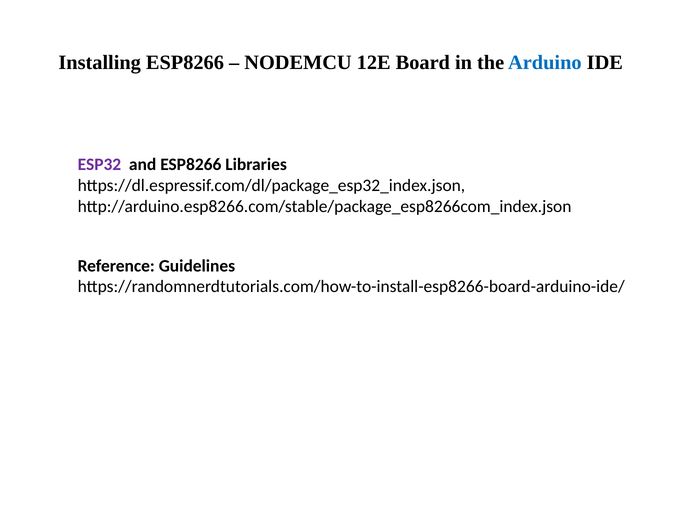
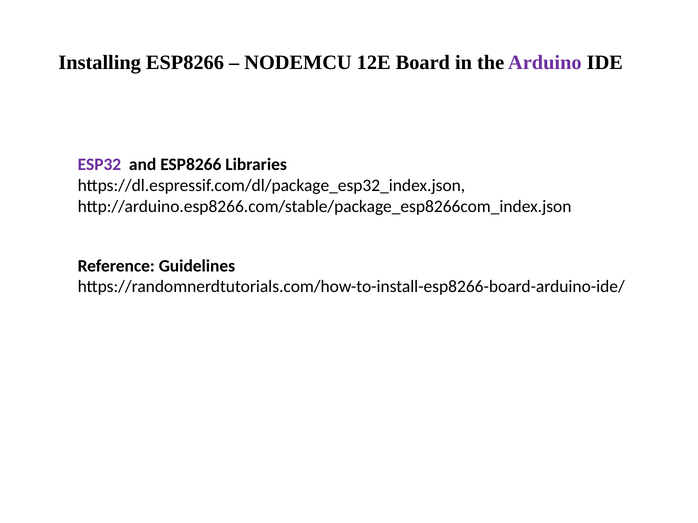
Arduino colour: blue -> purple
